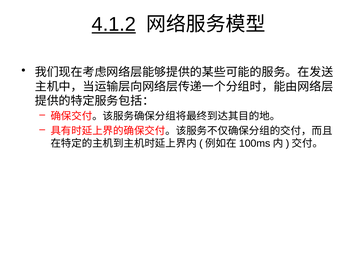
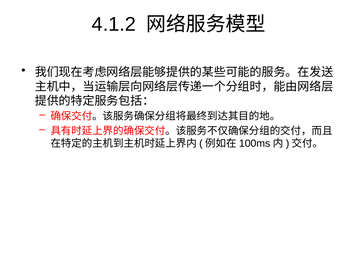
4.1.2 underline: present -> none
